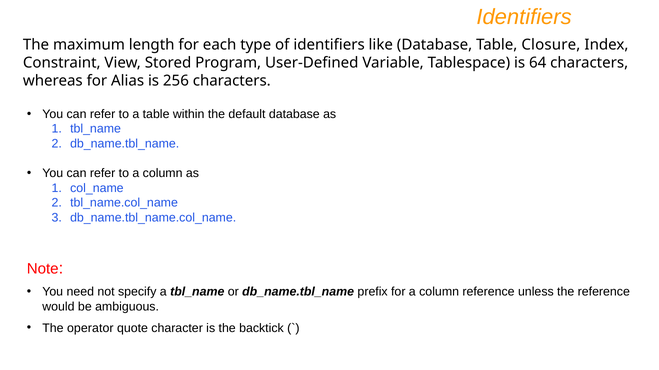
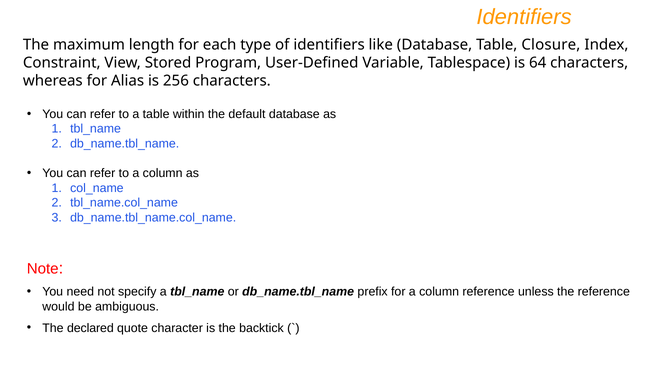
operator: operator -> declared
